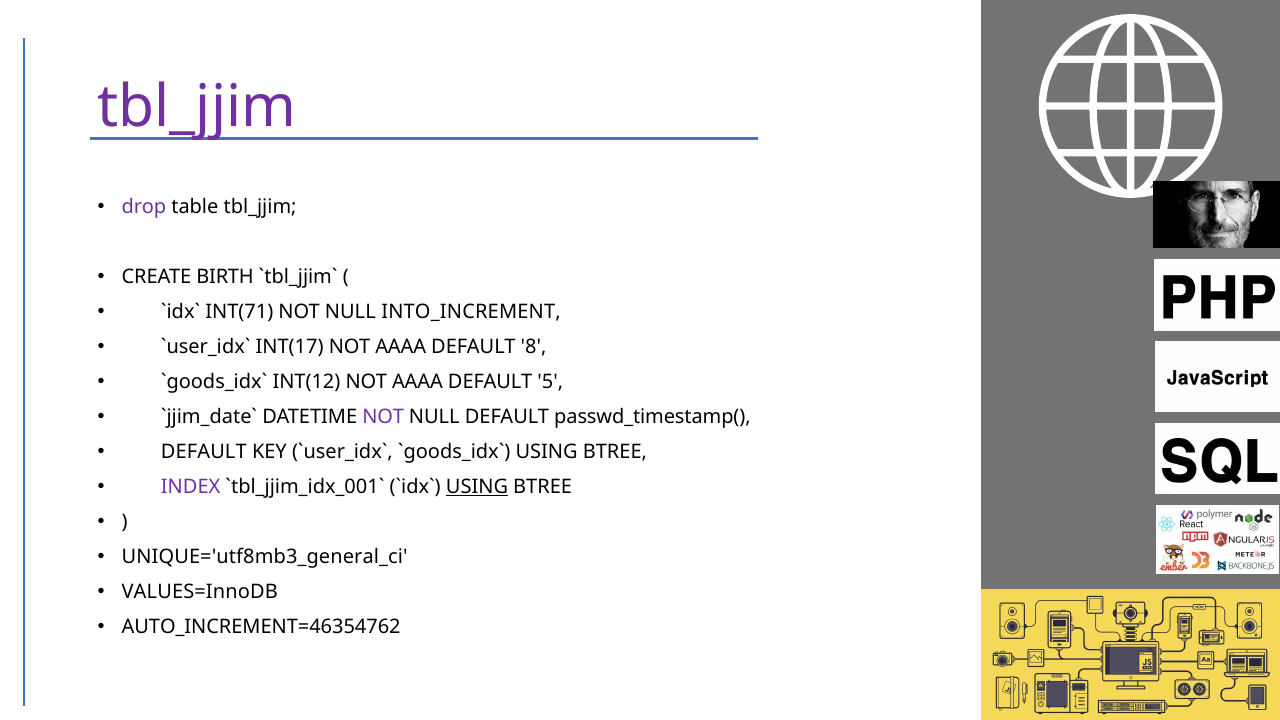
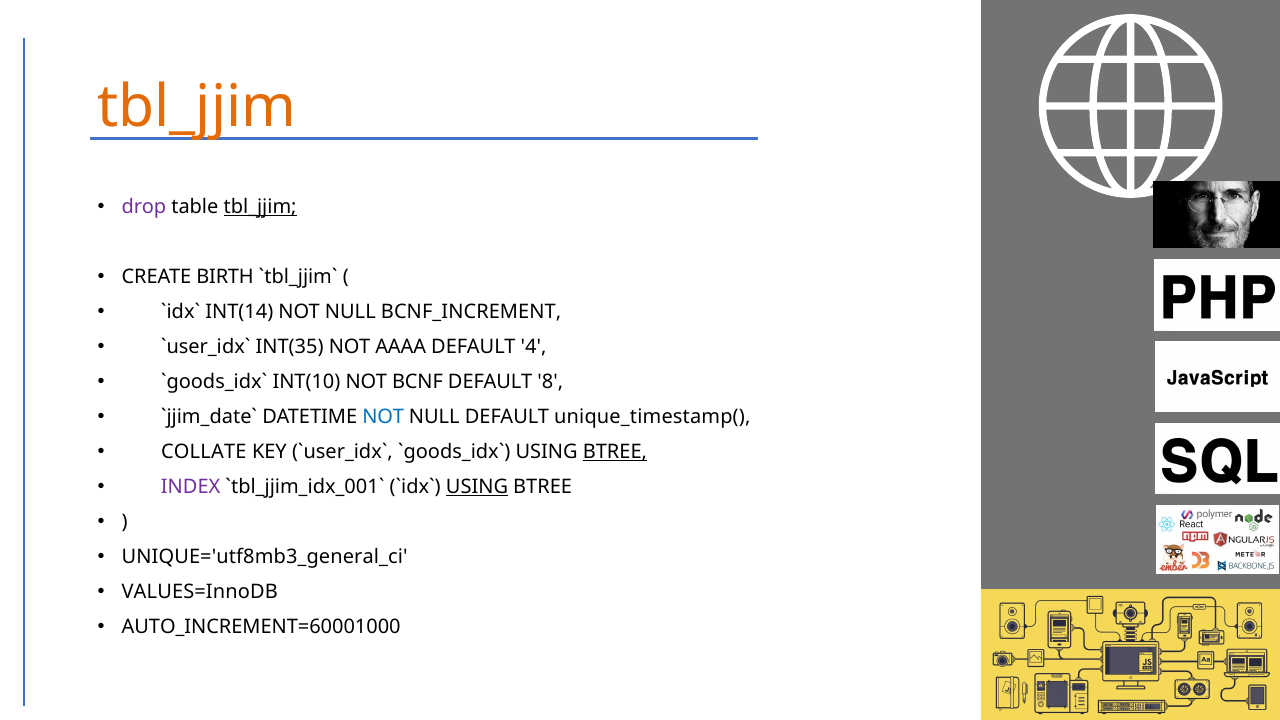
tbl_jjim at (197, 108) colour: purple -> orange
tbl_jjim at (260, 207) underline: none -> present
INT(71: INT(71 -> INT(14
INTO_INCREMENT: INTO_INCREMENT -> BCNF_INCREMENT
INT(17: INT(17 -> INT(35
8: 8 -> 4
INT(12: INT(12 -> INT(10
AAAA at (417, 382): AAAA -> BCNF
5: 5 -> 8
NOT at (383, 417) colour: purple -> blue
passwd_timestamp(: passwd_timestamp( -> unique_timestamp(
DEFAULT at (204, 452): DEFAULT -> COLLATE
BTREE at (615, 452) underline: none -> present
AUTO_INCREMENT=46354762: AUTO_INCREMENT=46354762 -> AUTO_INCREMENT=60001000
